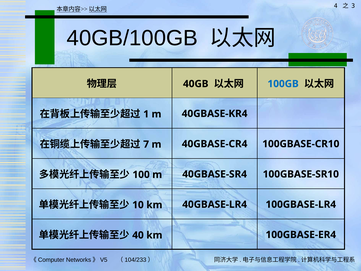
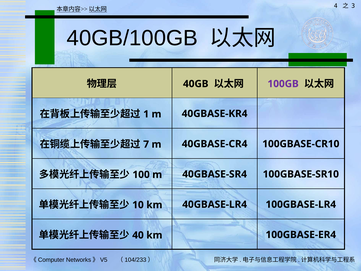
100GB colour: blue -> purple
